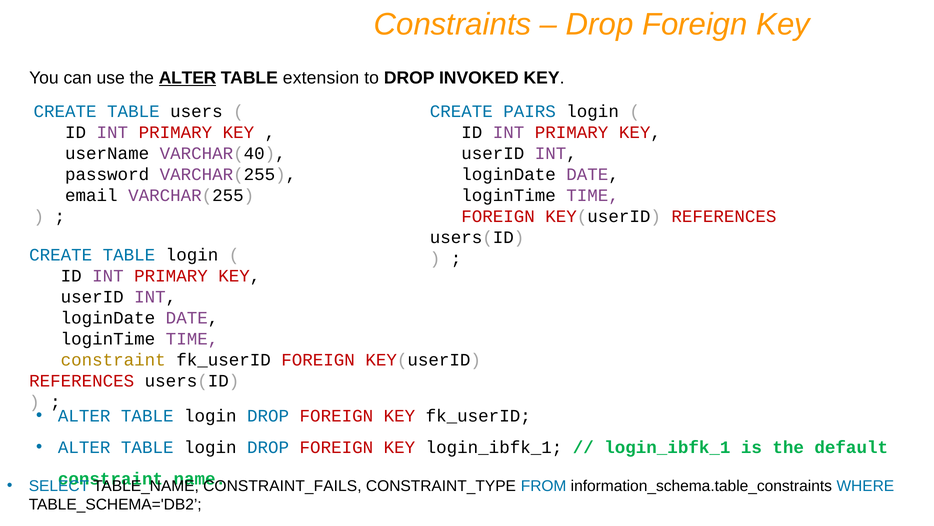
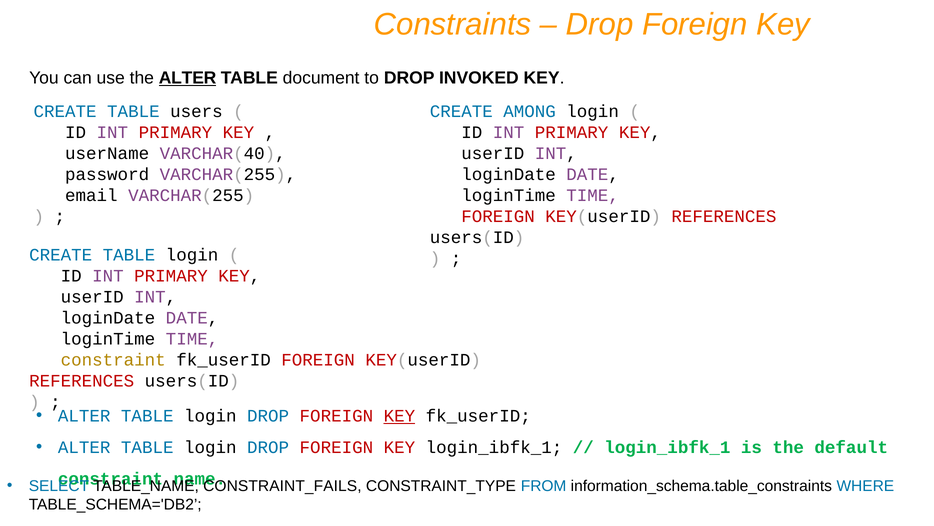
extension: extension -> document
PAIRS: PAIRS -> AMONG
KEY at (399, 415) underline: none -> present
